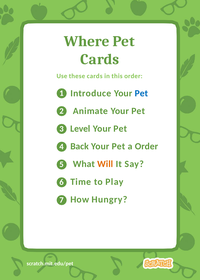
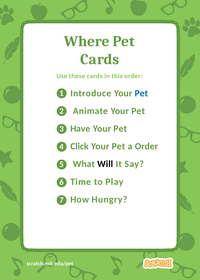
Level: Level -> Have
Back: Back -> Click
Will colour: orange -> black
